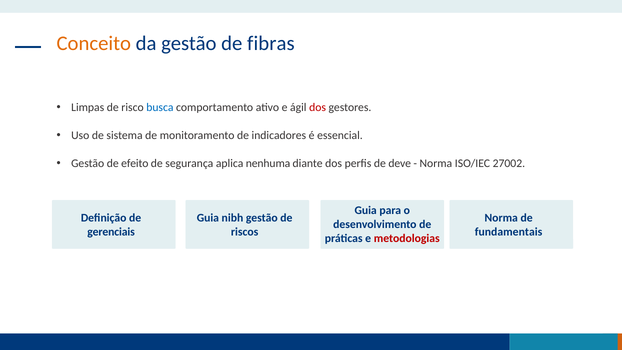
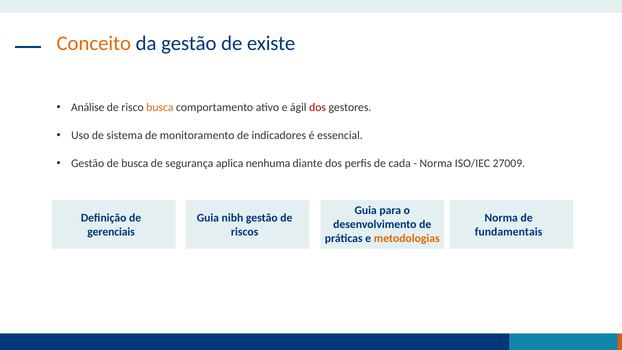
fibras: fibras -> existe
Limpas: Limpas -> Análise
busca at (160, 107) colour: blue -> orange
de efeito: efeito -> busca
deve: deve -> cada
27002: 27002 -> 27009
metodologias colour: red -> orange
